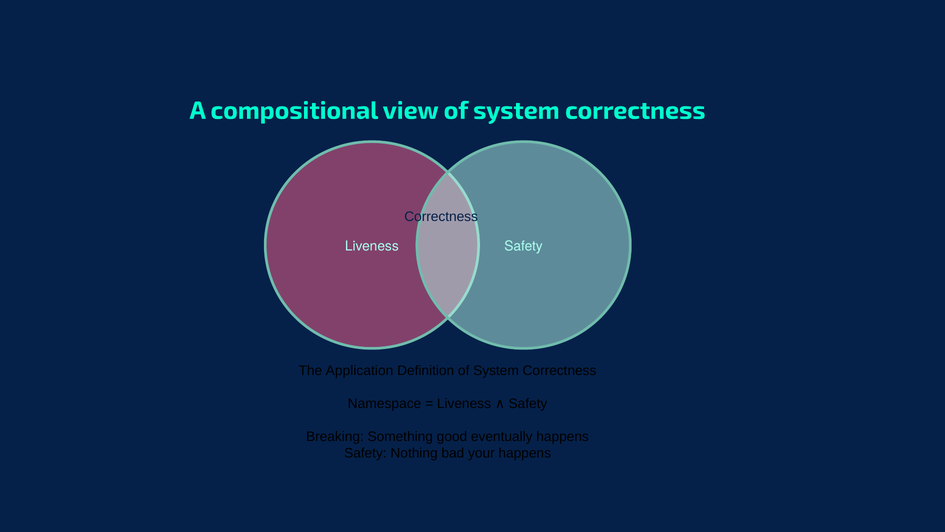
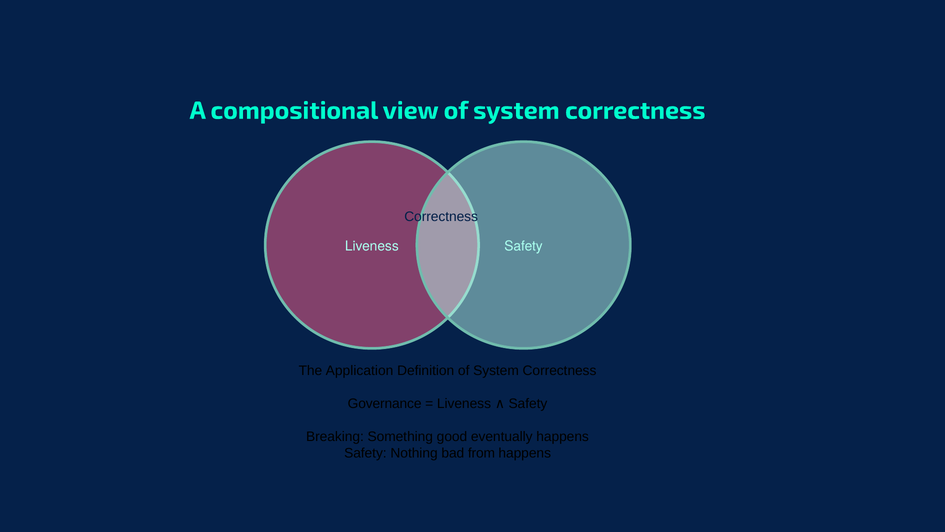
Namespace: Namespace -> Governance
your: your -> from
